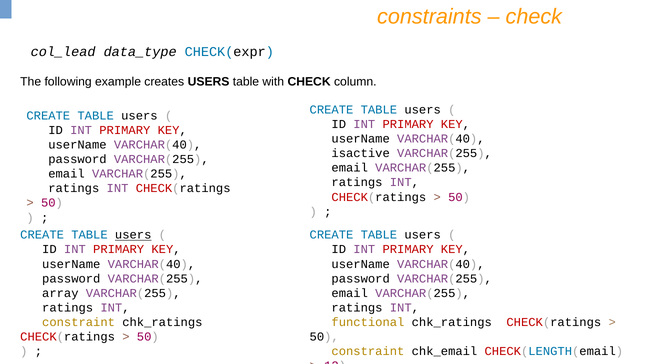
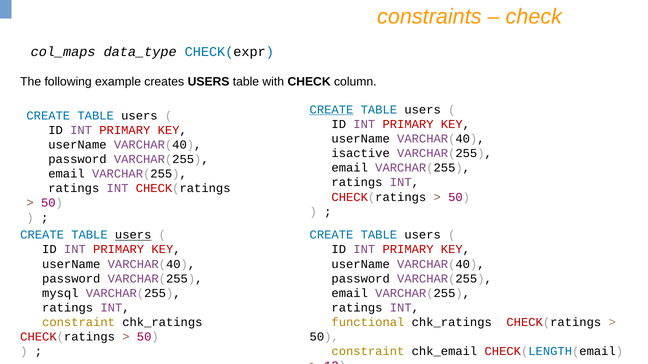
col_lead: col_lead -> col_maps
CREATE at (331, 110) underline: none -> present
array: array -> mysql
